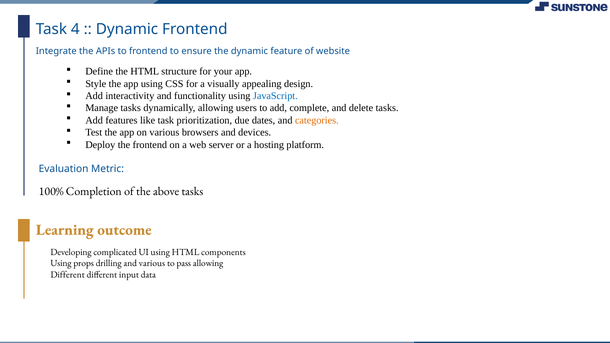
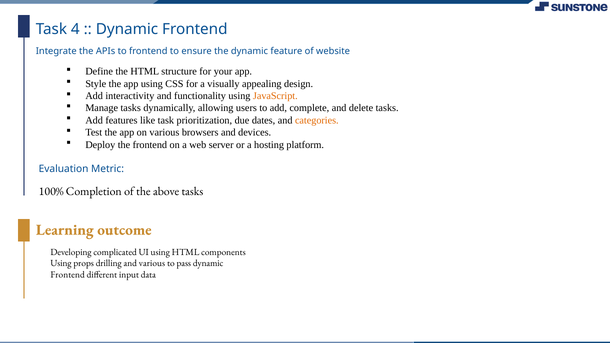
JavaScript colour: blue -> orange
pass allowing: allowing -> dynamic
Different at (68, 275): Different -> Frontend
